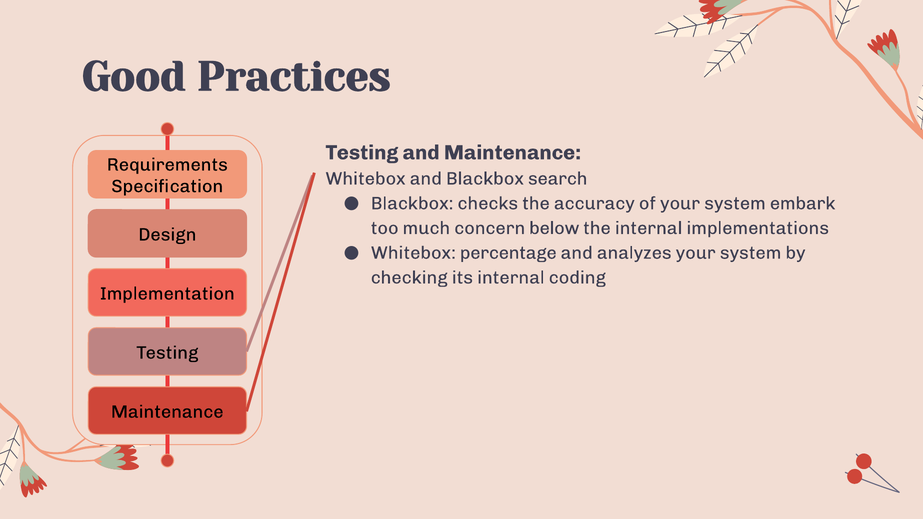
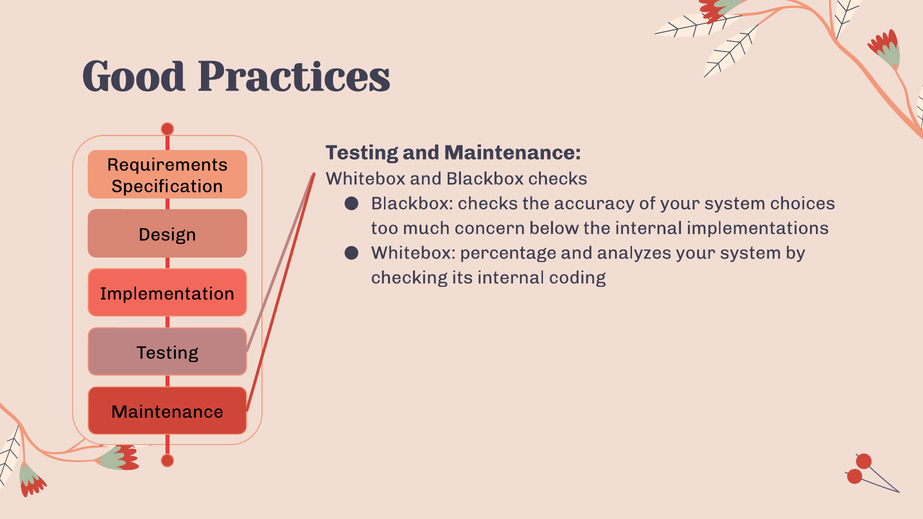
and Blackbox search: search -> checks
embark: embark -> choices
